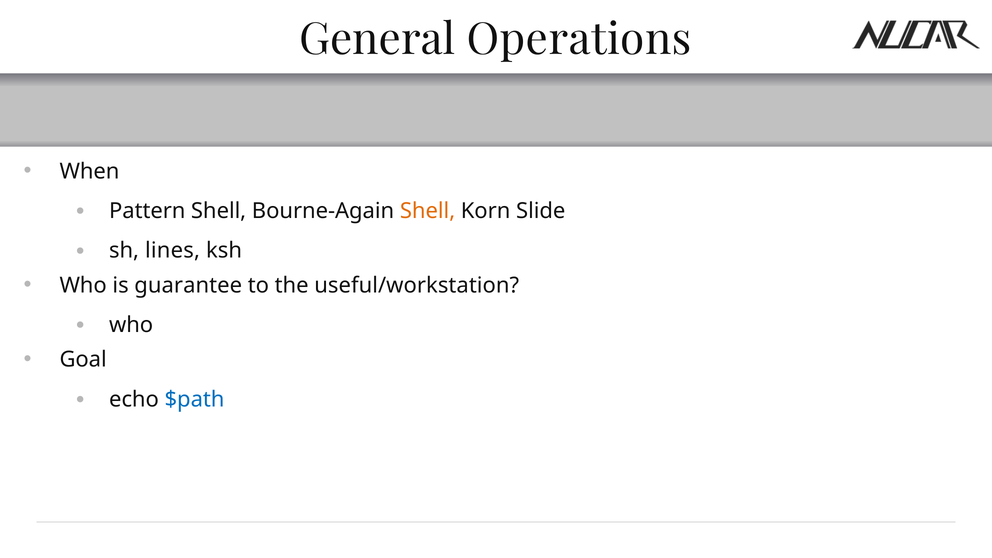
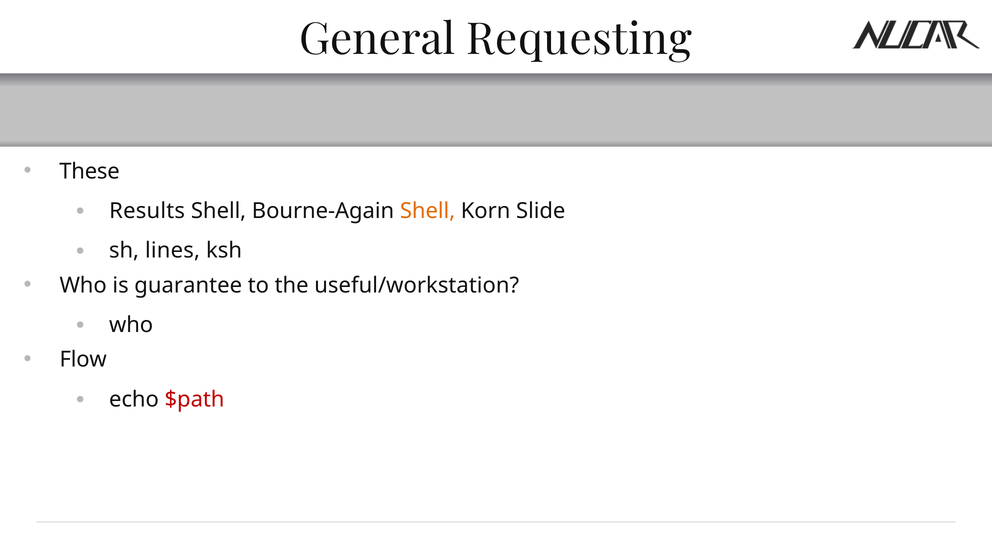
Operations: Operations -> Requesting
When: When -> These
Pattern: Pattern -> Results
Goal: Goal -> Flow
$path colour: blue -> red
